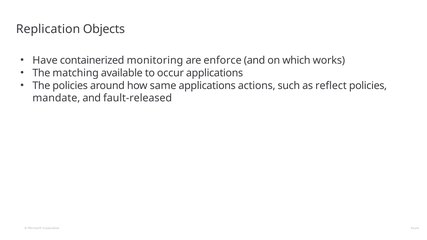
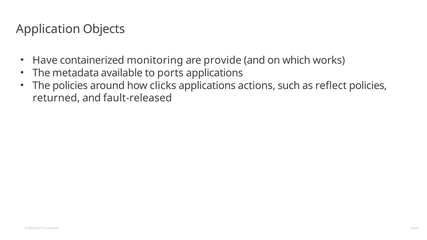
Replication: Replication -> Application
enforce: enforce -> provide
matching: matching -> metadata
occur: occur -> ports
same: same -> clicks
mandate: mandate -> returned
